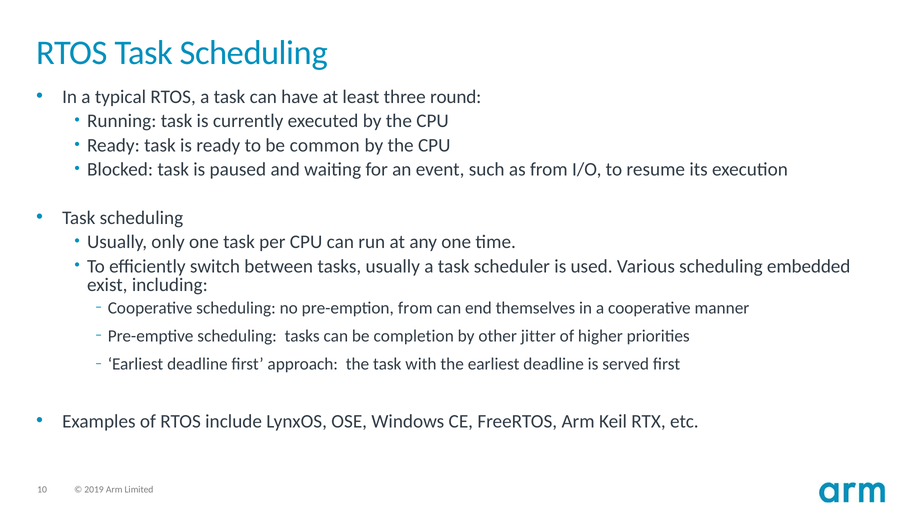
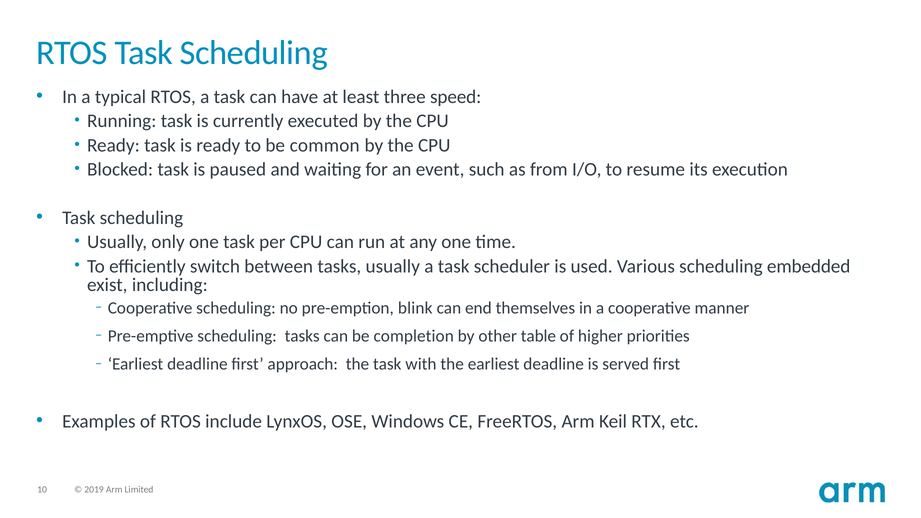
round: round -> speed
pre-emption from: from -> blink
jitter: jitter -> table
